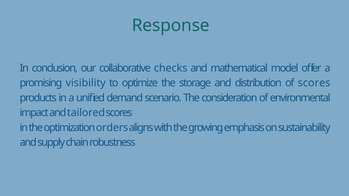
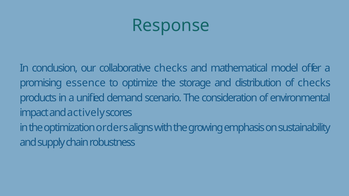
visibility: visibility -> essence
of scores: scores -> checks
tailored: tailored -> actively
